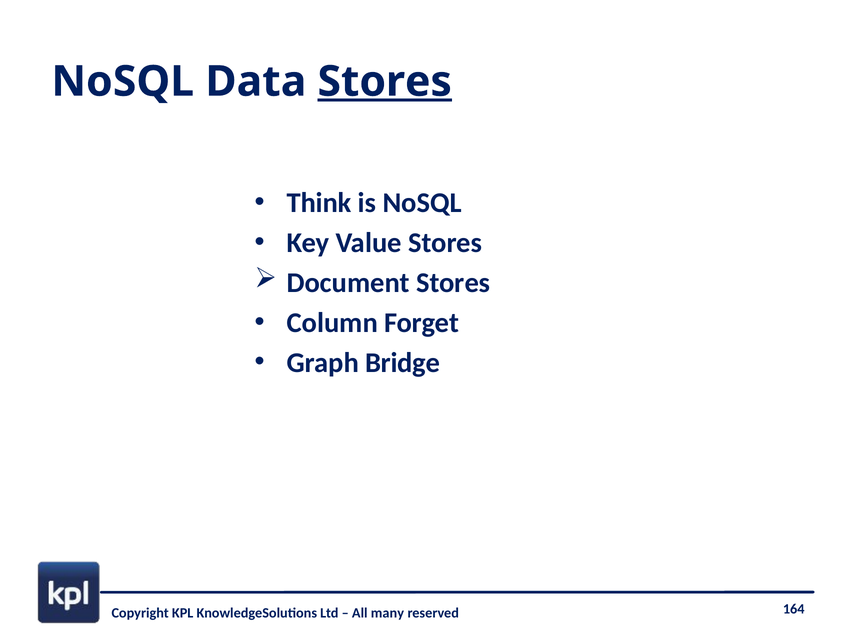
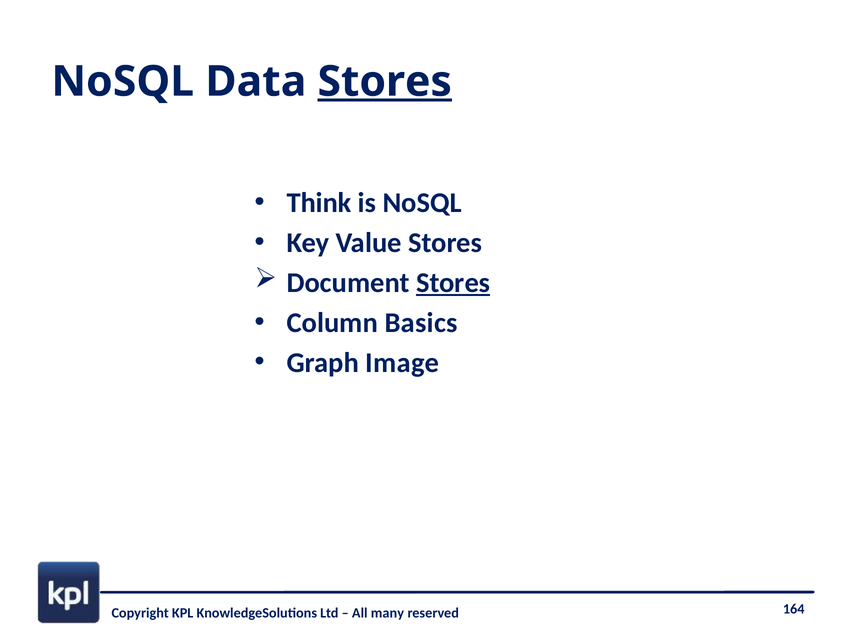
Stores at (453, 283) underline: none -> present
Forget: Forget -> Basics
Bridge: Bridge -> Image
